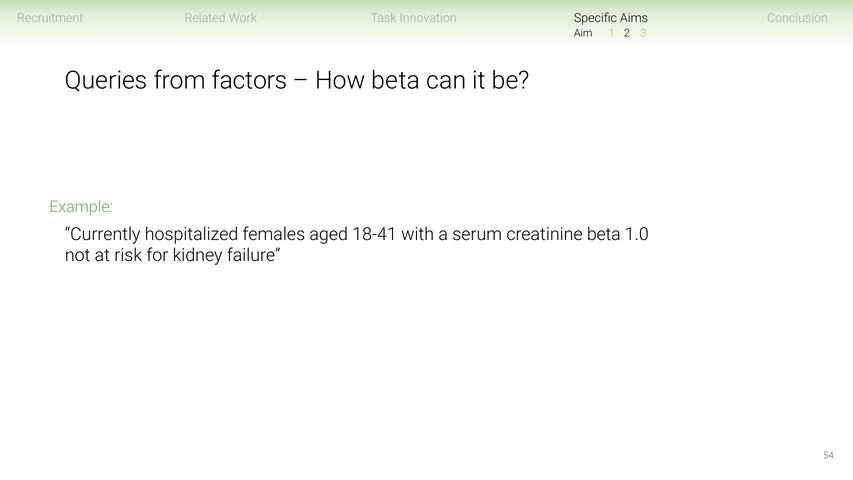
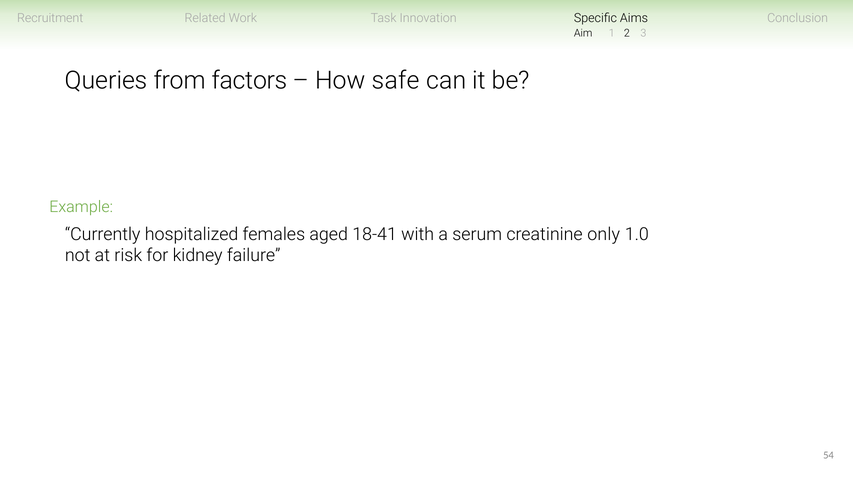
How beta: beta -> safe
creatinine beta: beta -> only
